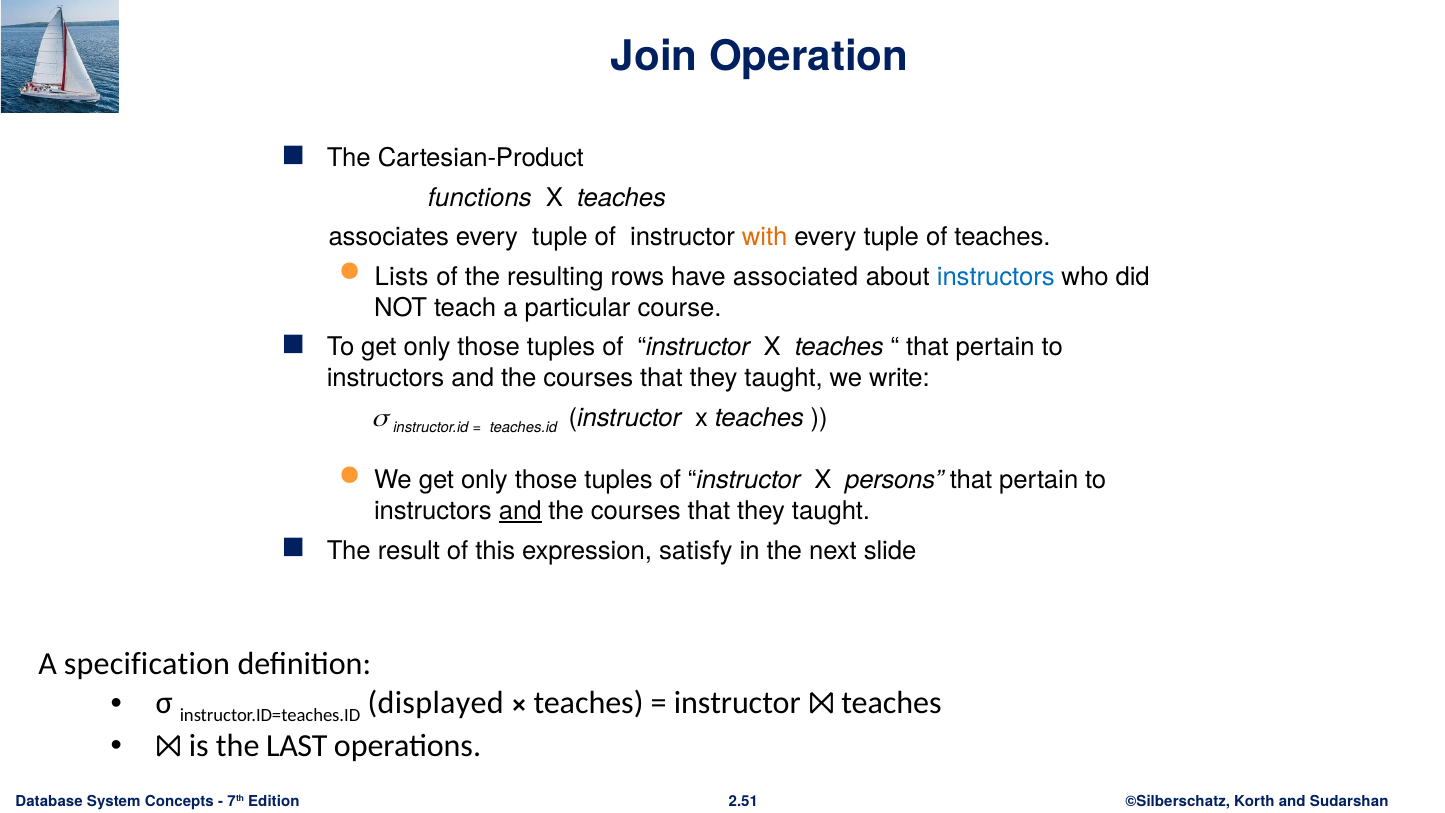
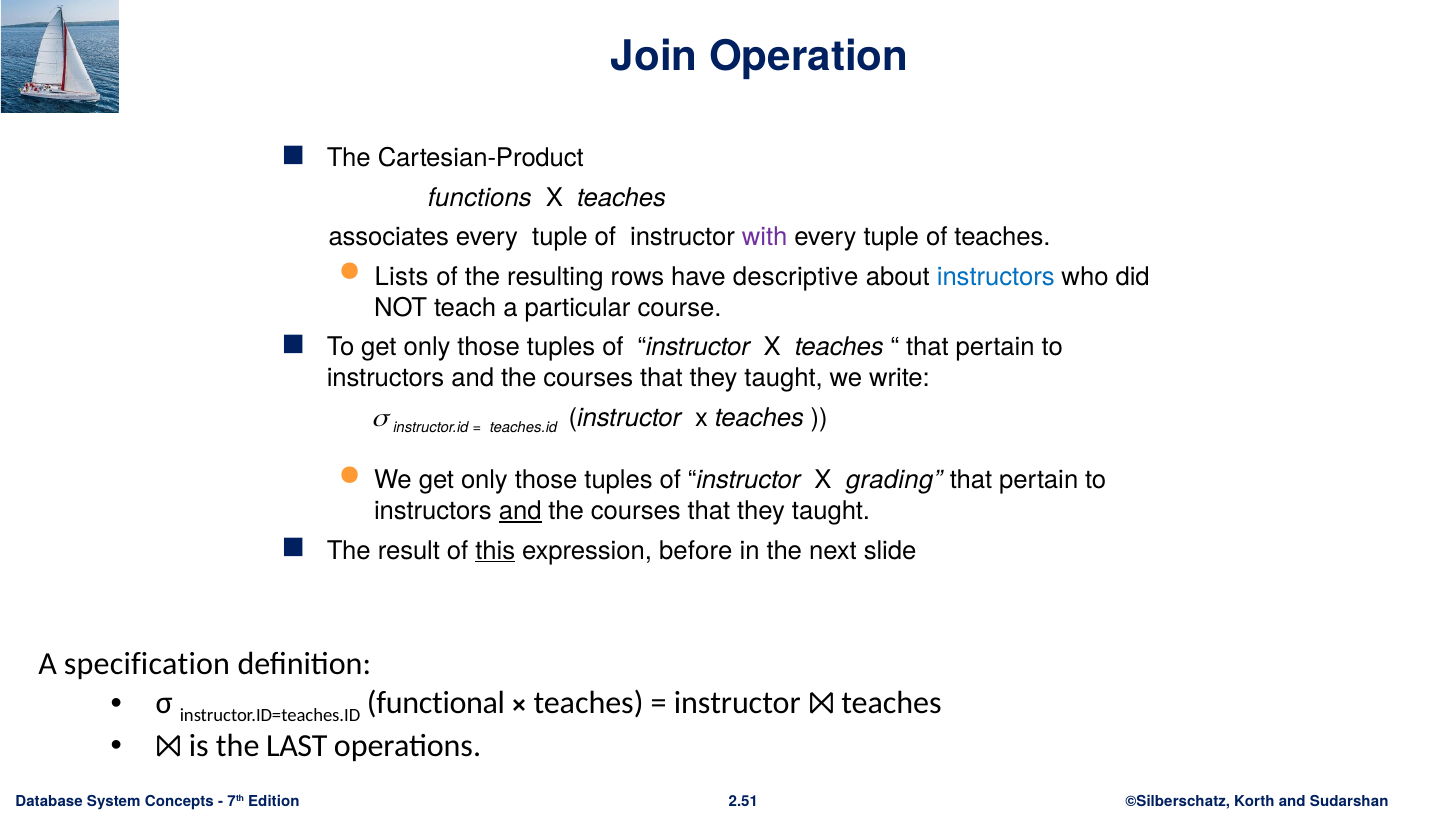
with colour: orange -> purple
associated: associated -> descriptive
persons: persons -> grading
this underline: none -> present
satisfy: satisfy -> before
displayed: displayed -> functional
